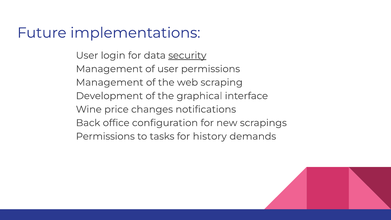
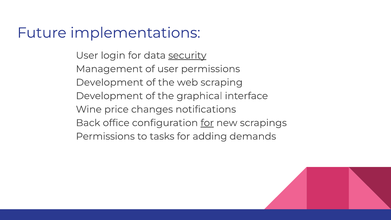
Management at (110, 82): Management -> Development
for at (207, 123) underline: none -> present
history: history -> adding
